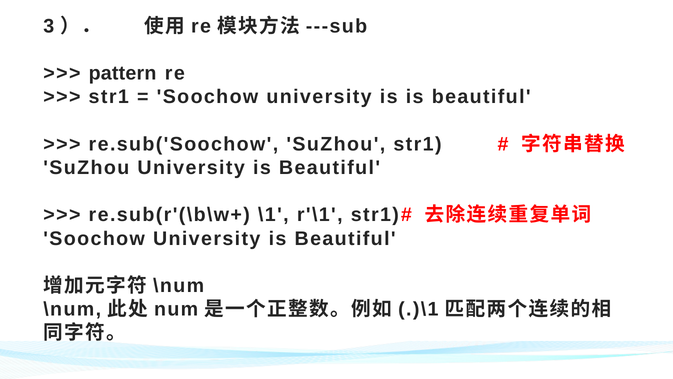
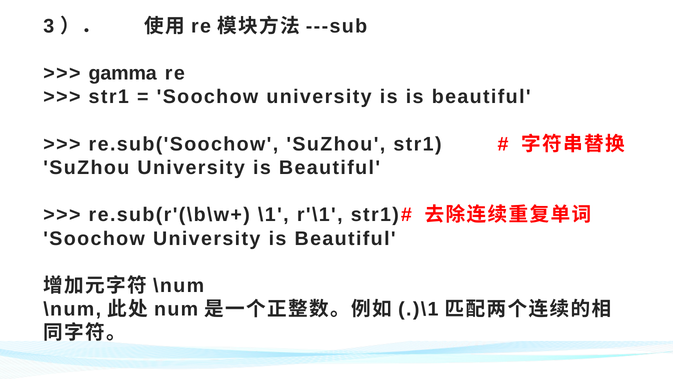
pattern: pattern -> gamma
